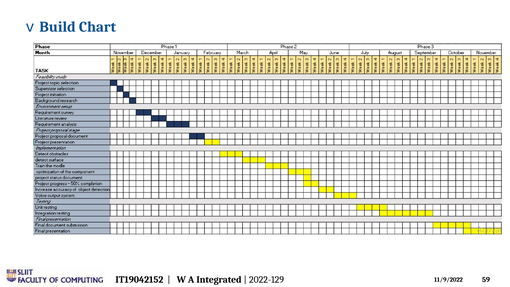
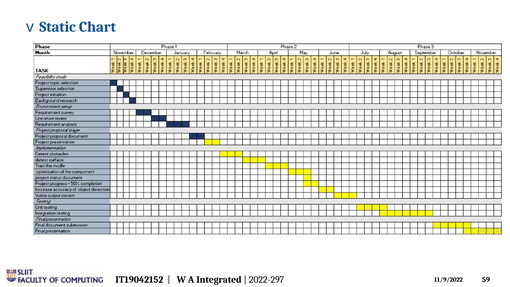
Build: Build -> Static
2022-129: 2022-129 -> 2022-297
